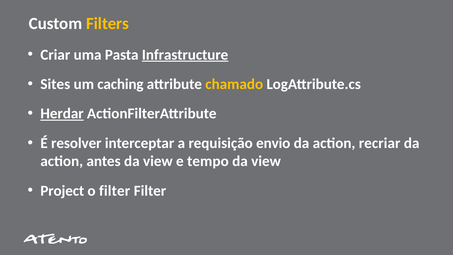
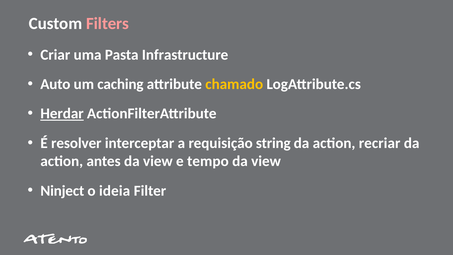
Filters colour: yellow -> pink
Infrastructure underline: present -> none
Sites: Sites -> Auto
envio: envio -> string
Project: Project -> Ninject
o filter: filter -> ideia
